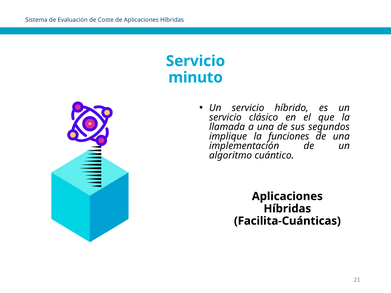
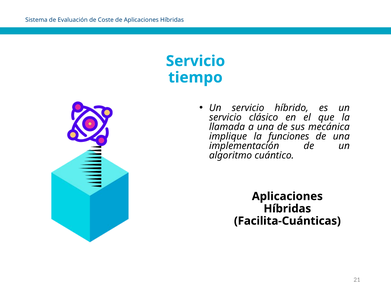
minuto: minuto -> tiempo
segundos: segundos -> mecánica
